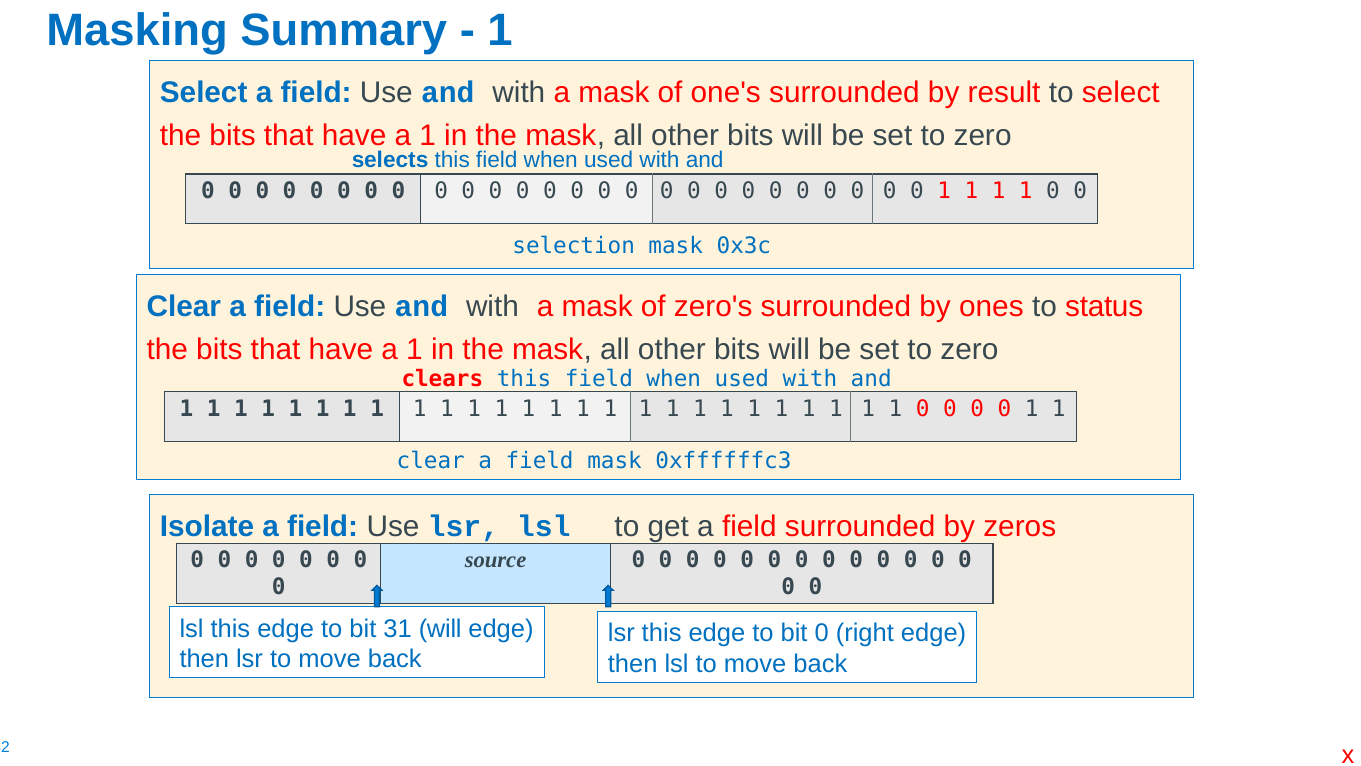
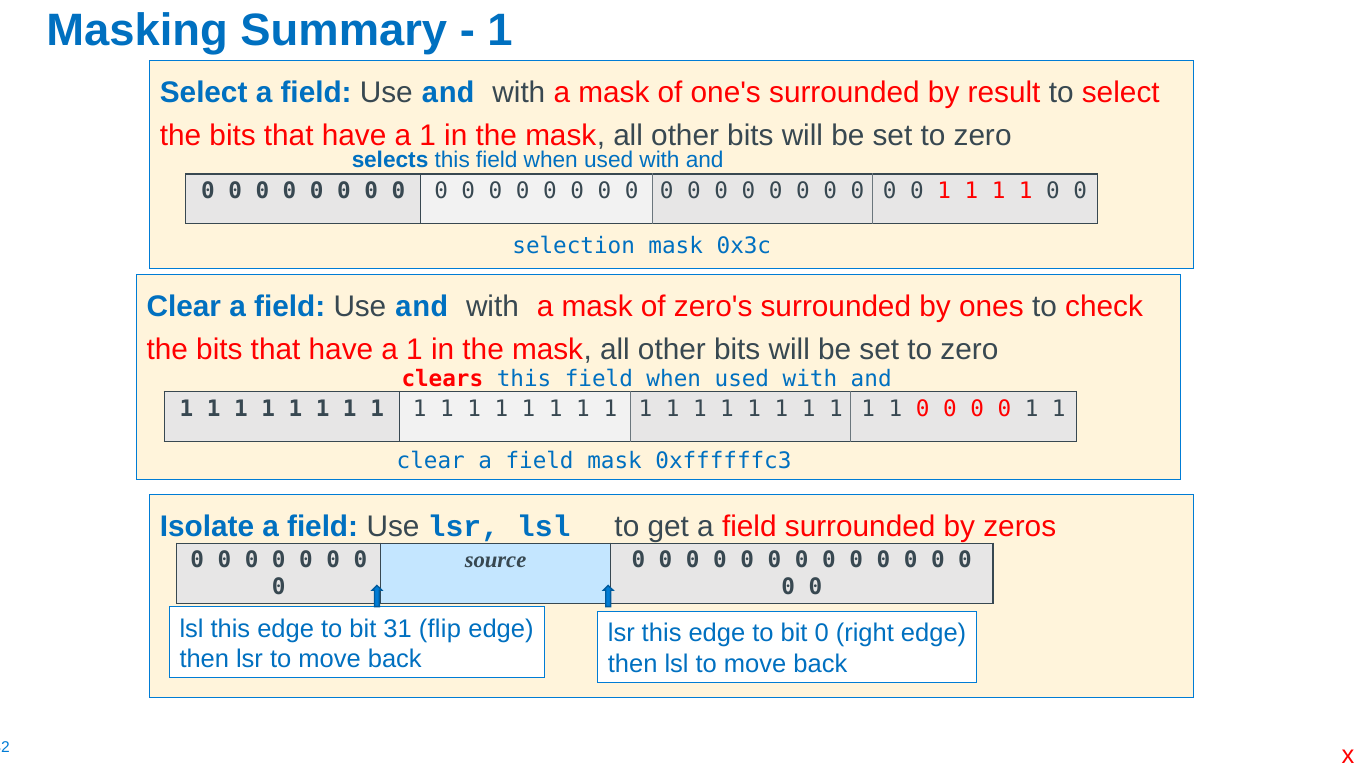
status: status -> check
31 will: will -> flip
